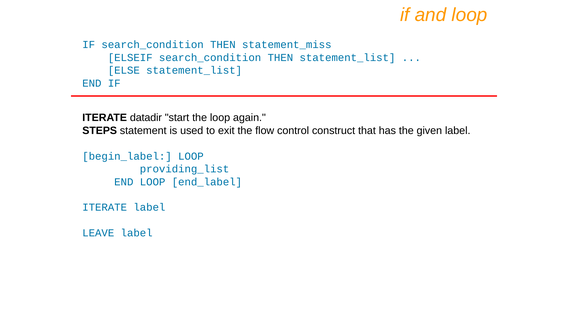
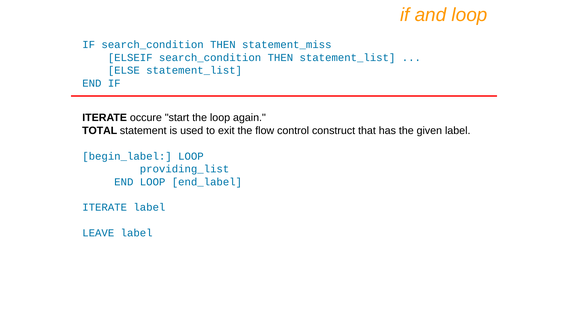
datadir: datadir -> occure
STEPS: STEPS -> TOTAL
